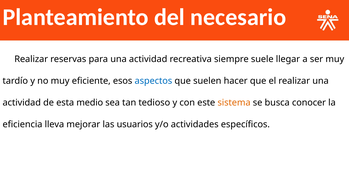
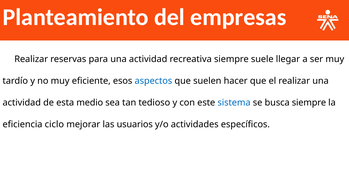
necesario: necesario -> empresas
sistema colour: orange -> blue
busca conocer: conocer -> siempre
lleva: lleva -> ciclo
